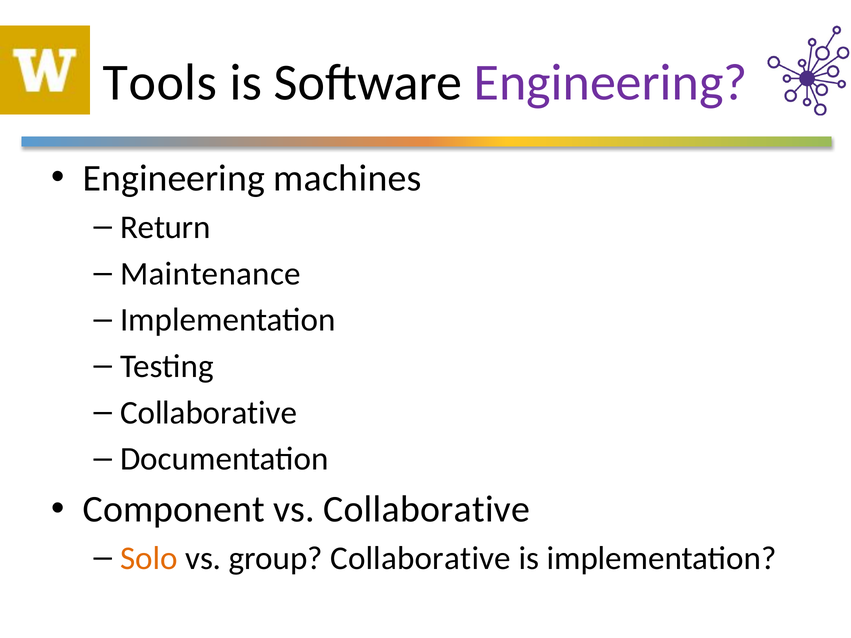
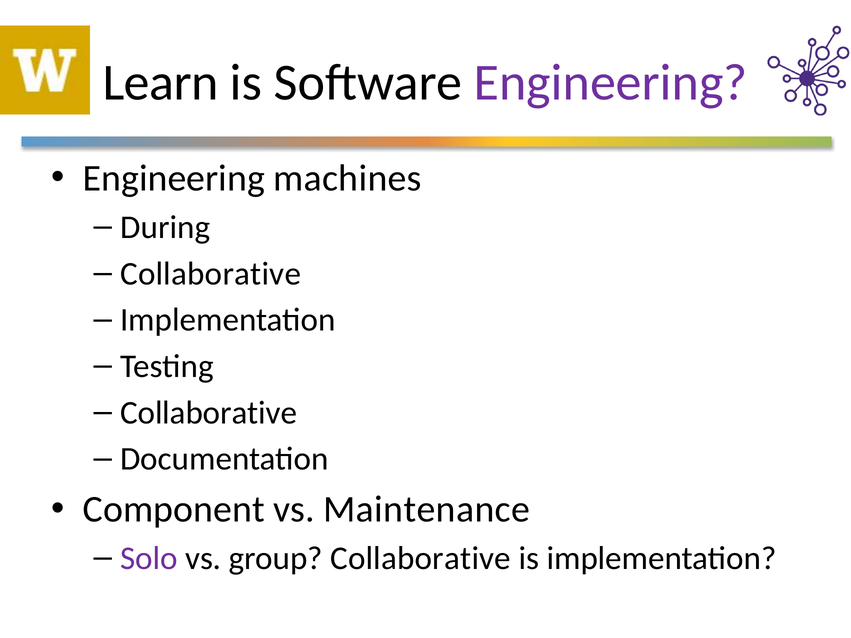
Tools: Tools -> Learn
Return: Return -> During
Maintenance at (211, 274): Maintenance -> Collaborative
vs Collaborative: Collaborative -> Maintenance
Solo colour: orange -> purple
